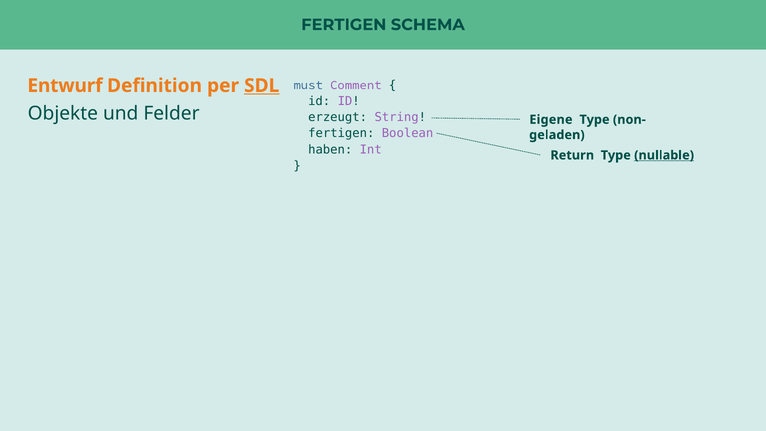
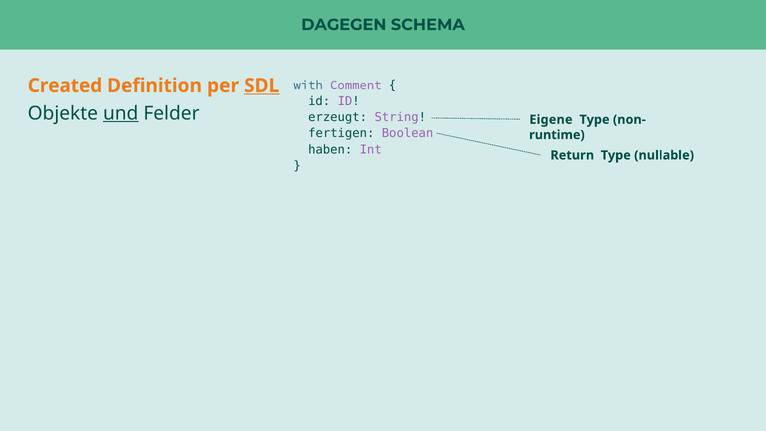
FERTIGEN at (344, 25): FERTIGEN -> DAGEGEN
must: must -> with
Entwurf: Entwurf -> Created
und underline: none -> present
geladen: geladen -> runtime
nullable underline: present -> none
